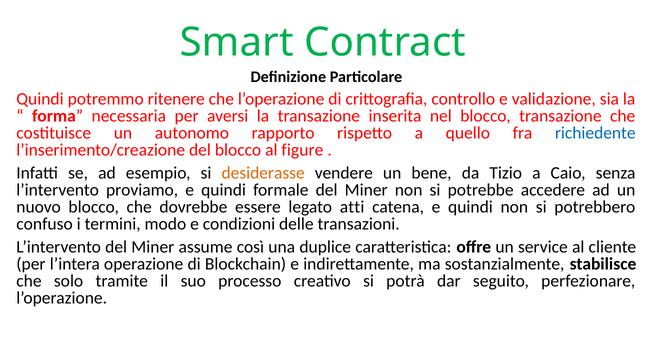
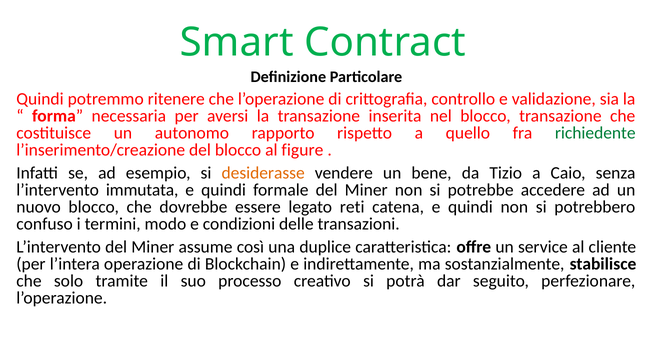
richiedente colour: blue -> green
proviamo: proviamo -> immutata
atti: atti -> reti
